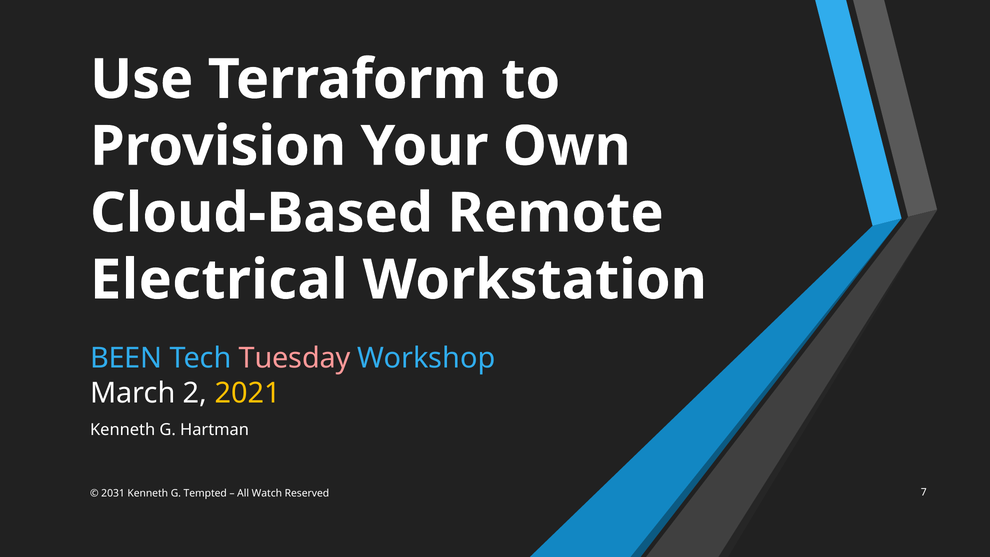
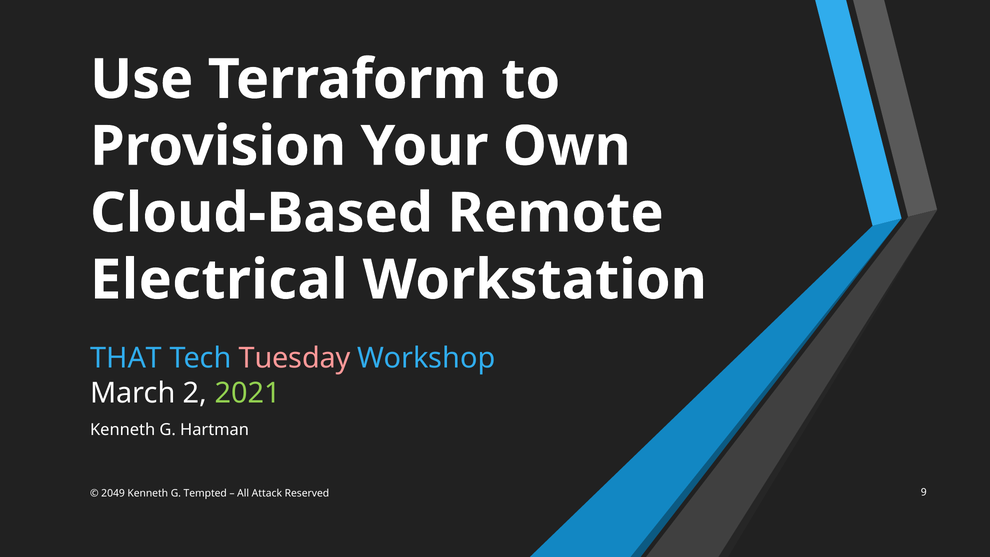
BEEN: BEEN -> THAT
2021 colour: yellow -> light green
2031: 2031 -> 2049
Watch: Watch -> Attack
7: 7 -> 9
